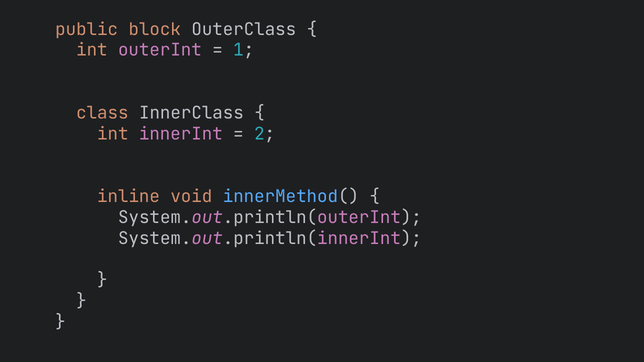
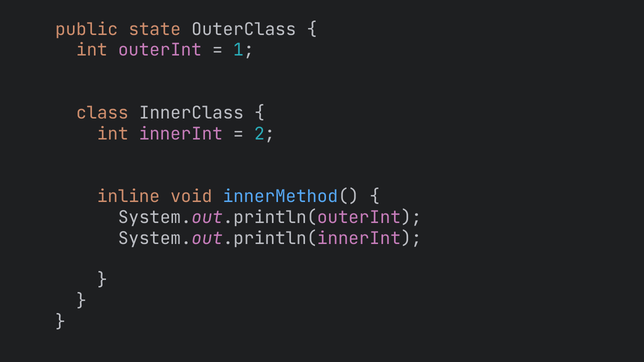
block: block -> state
